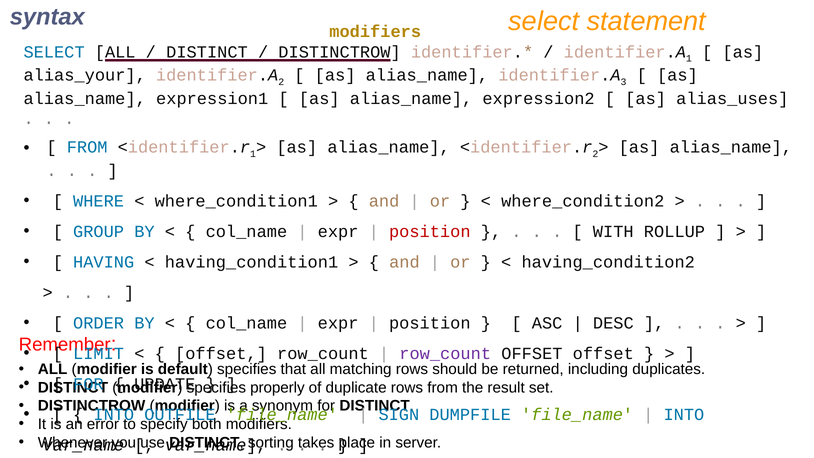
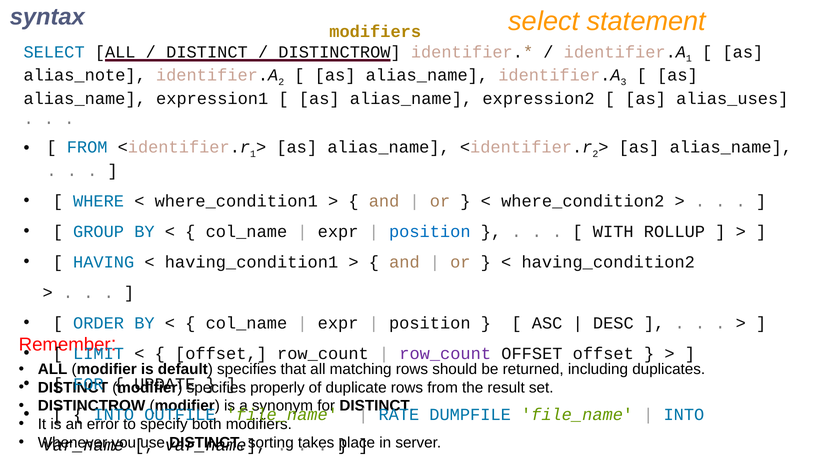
alias_your: alias_your -> alias_note
position at (430, 231) colour: red -> blue
SIGN: SIGN -> RATE
